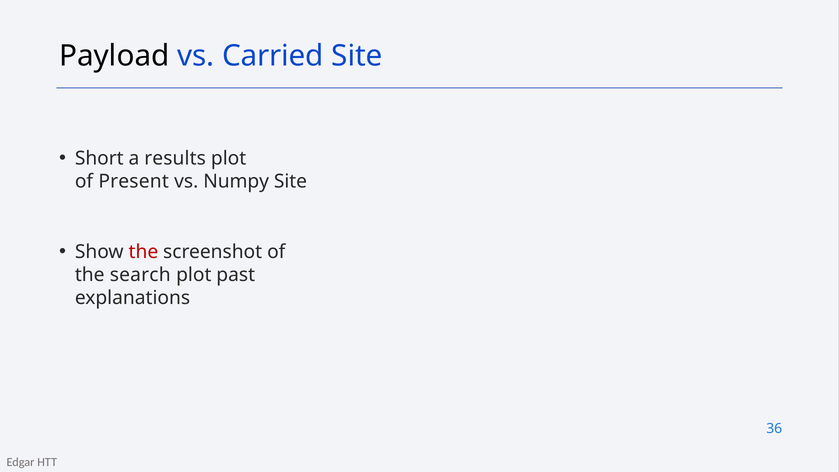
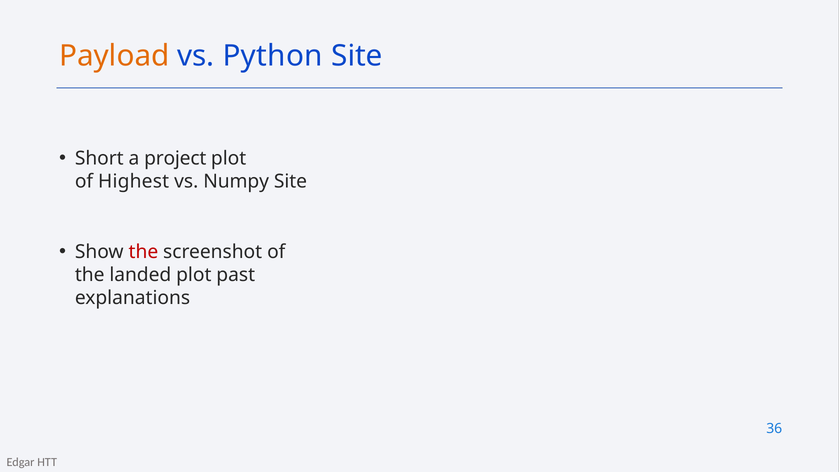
Payload colour: black -> orange
Carried: Carried -> Python
results: results -> project
Present: Present -> Highest
search: search -> landed
